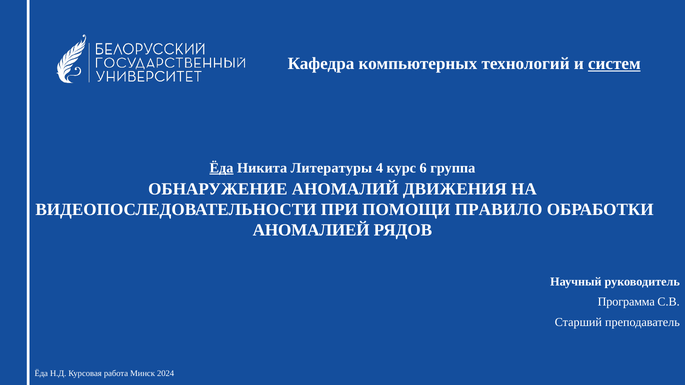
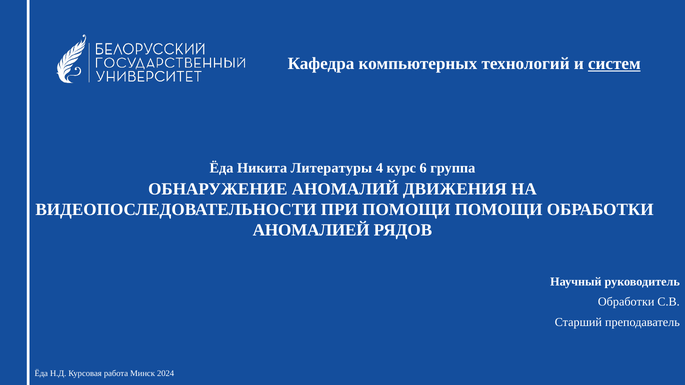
Ёда at (222, 168) underline: present -> none
ПОМОЩИ ПРАВИЛО: ПРАВИЛО -> ПОМОЩИ
Программа at (626, 302): Программа -> Обработки
